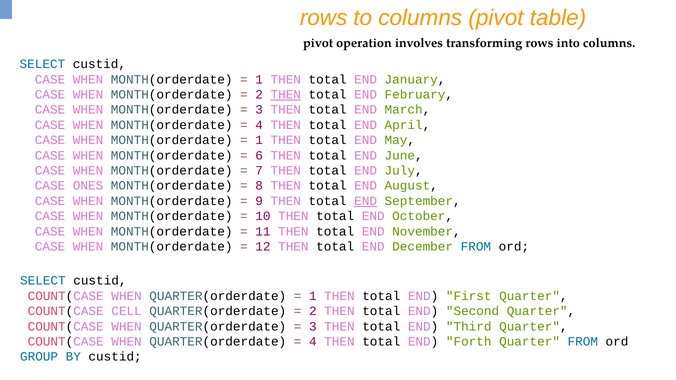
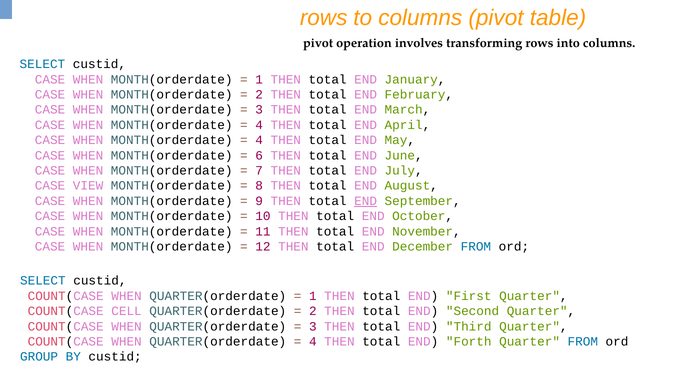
THEN at (286, 95) underline: present -> none
1 at (259, 140): 1 -> 4
ONES: ONES -> VIEW
